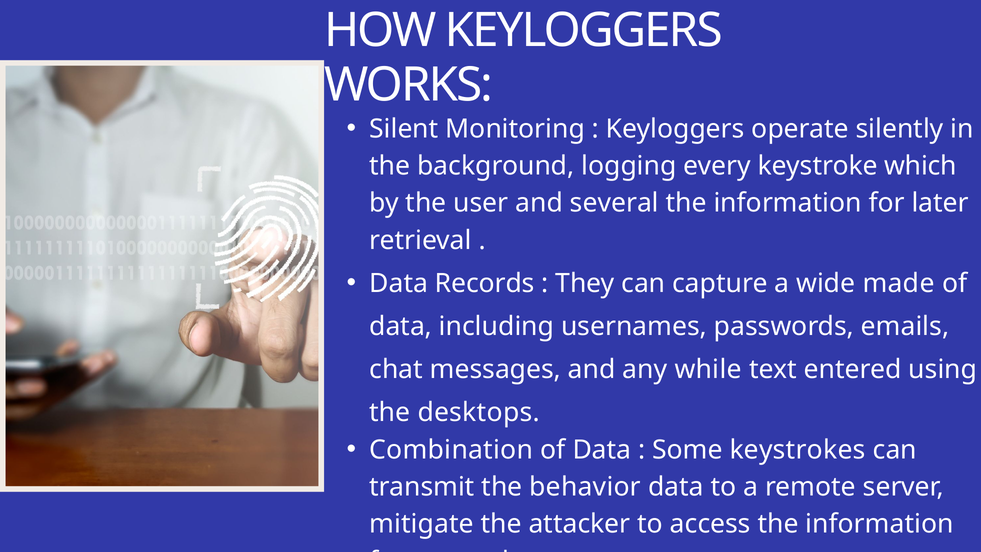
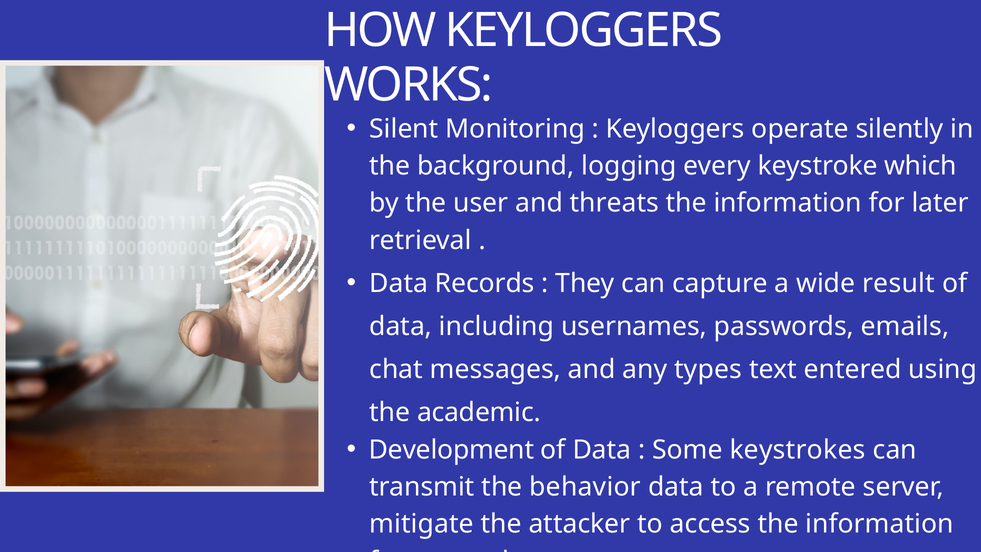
several: several -> threats
made: made -> result
while: while -> types
desktops: desktops -> academic
Combination: Combination -> Development
